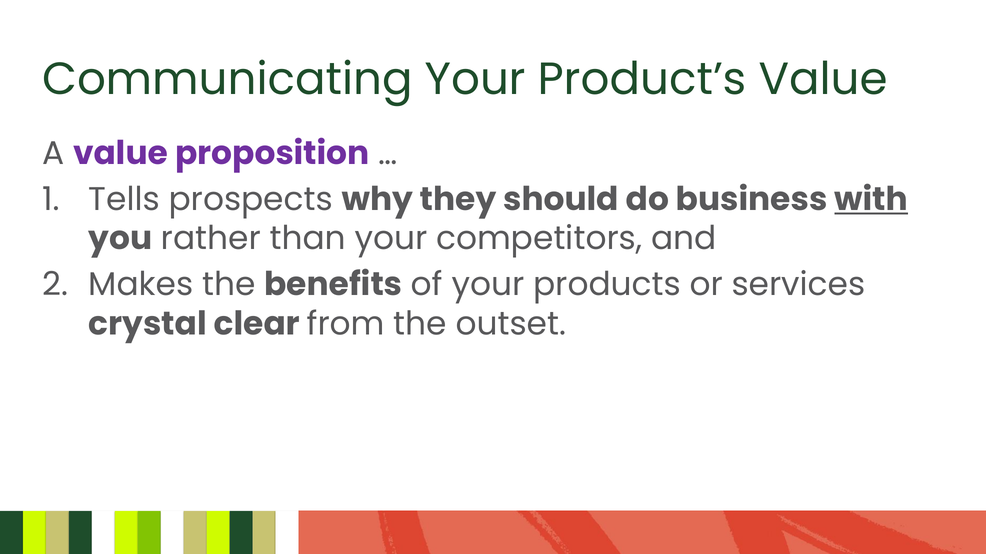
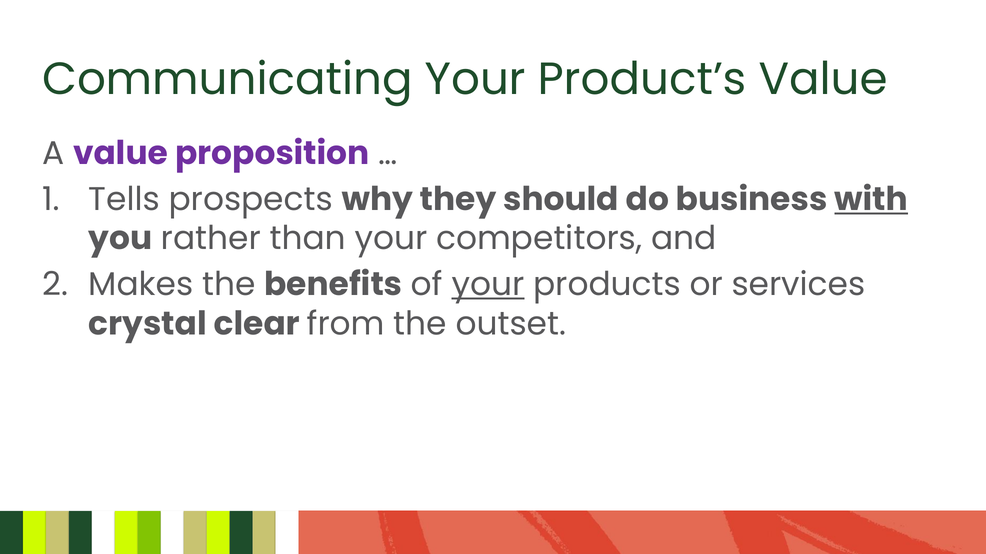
your at (488, 285) underline: none -> present
